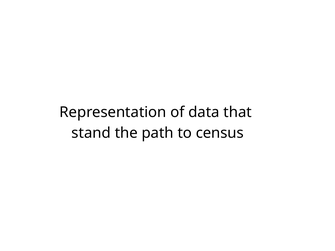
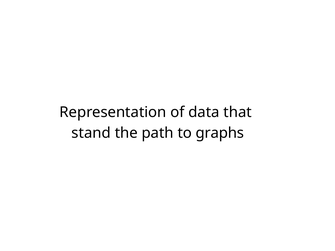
census: census -> graphs
